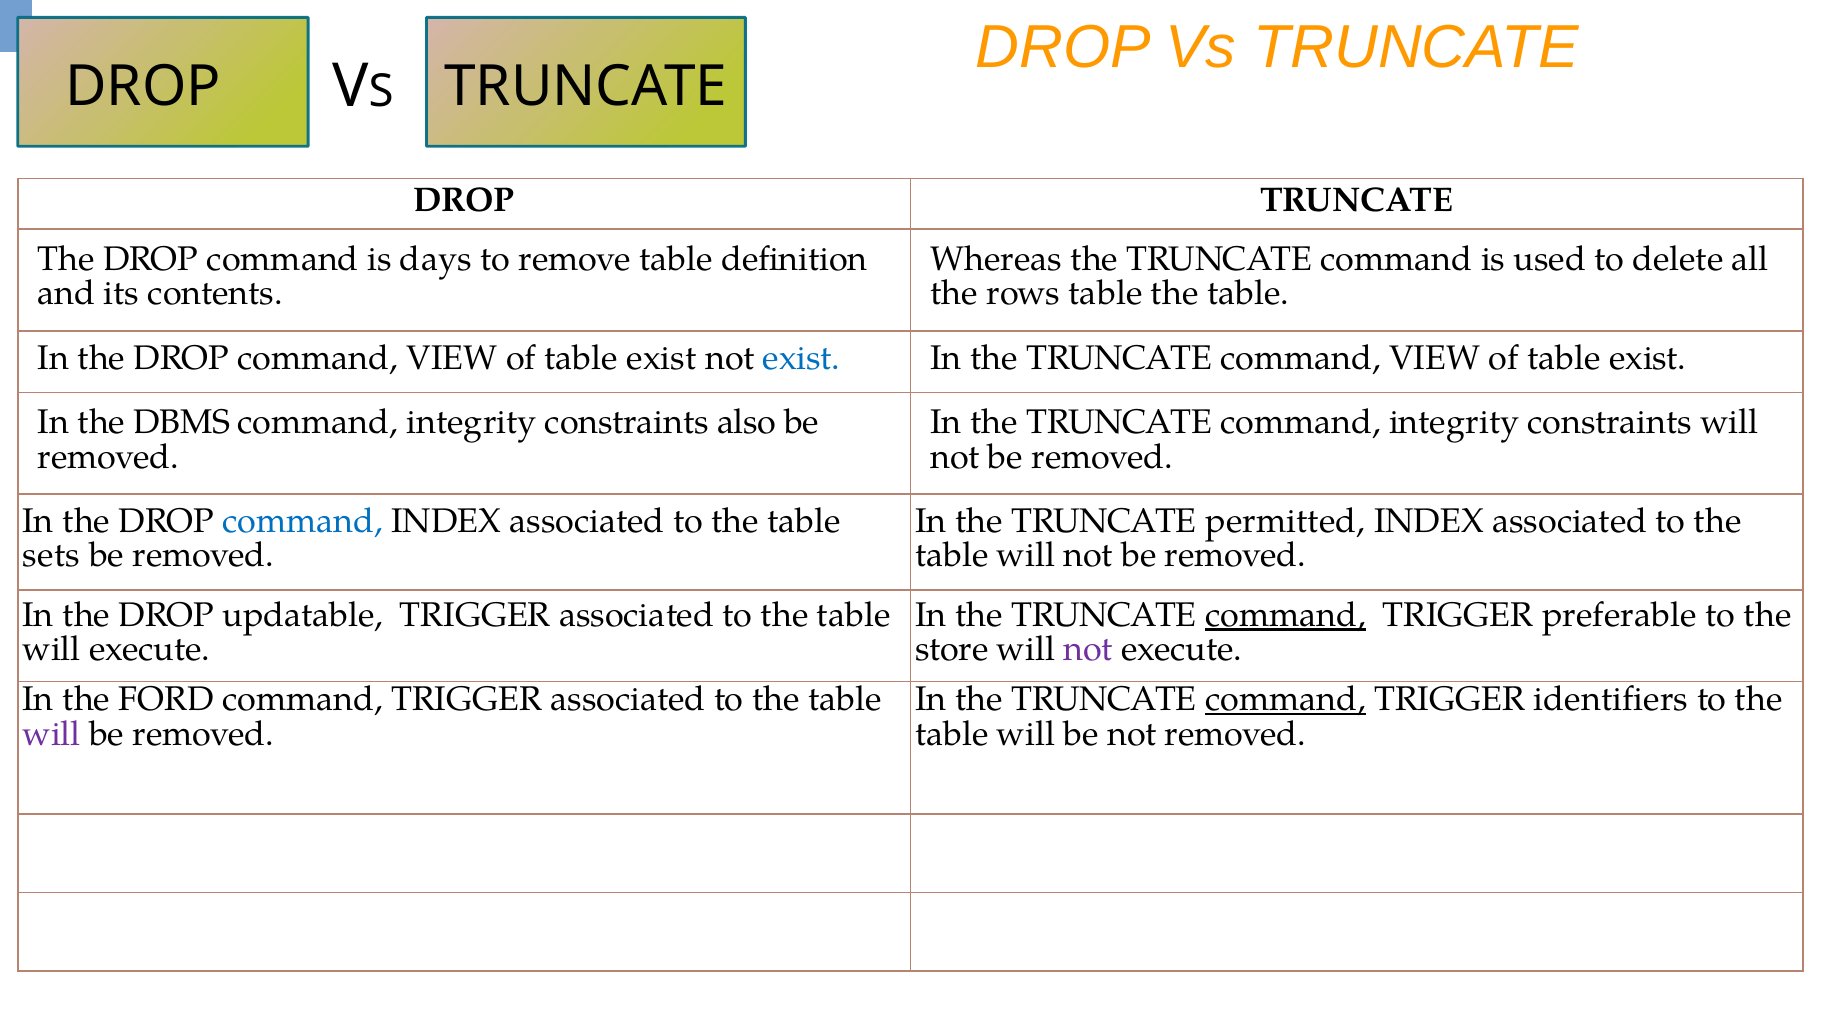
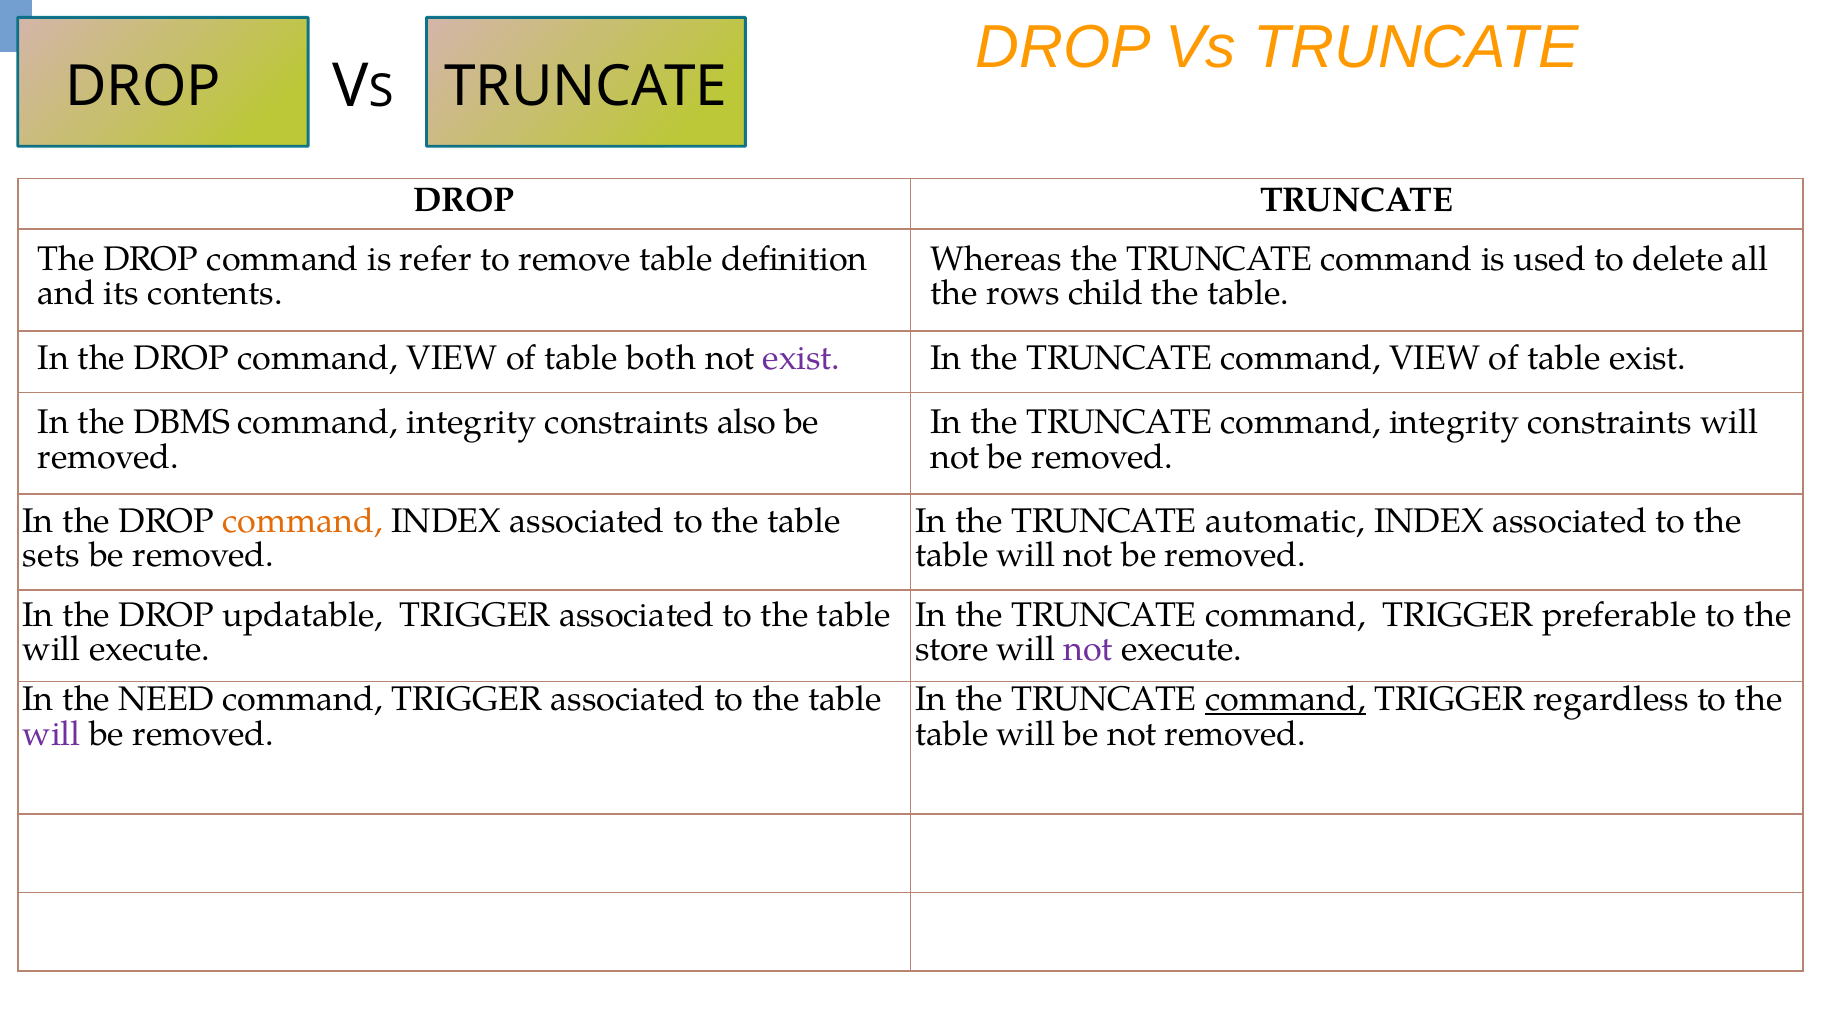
days: days -> refer
rows table: table -> child
exist at (662, 358): exist -> both
exist at (802, 358) colour: blue -> purple
command at (303, 521) colour: blue -> orange
permitted: permitted -> automatic
command at (1285, 615) underline: present -> none
FORD: FORD -> NEED
identifiers: identifiers -> regardless
